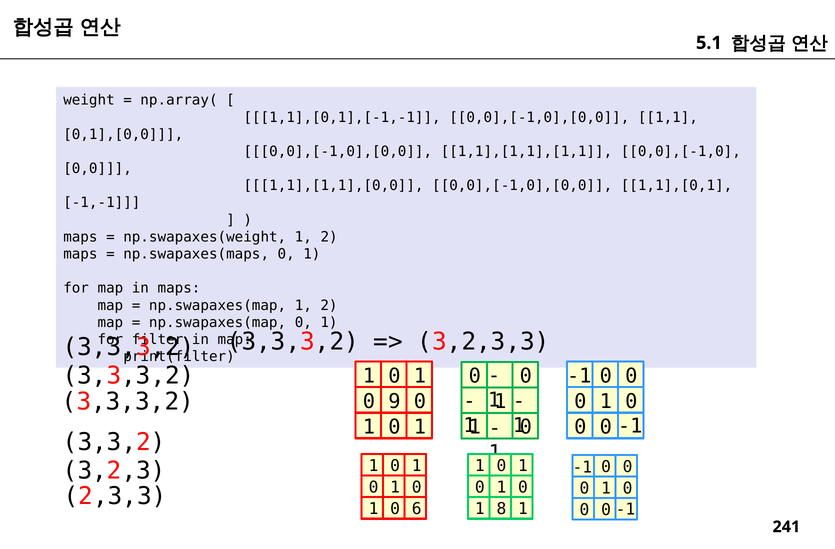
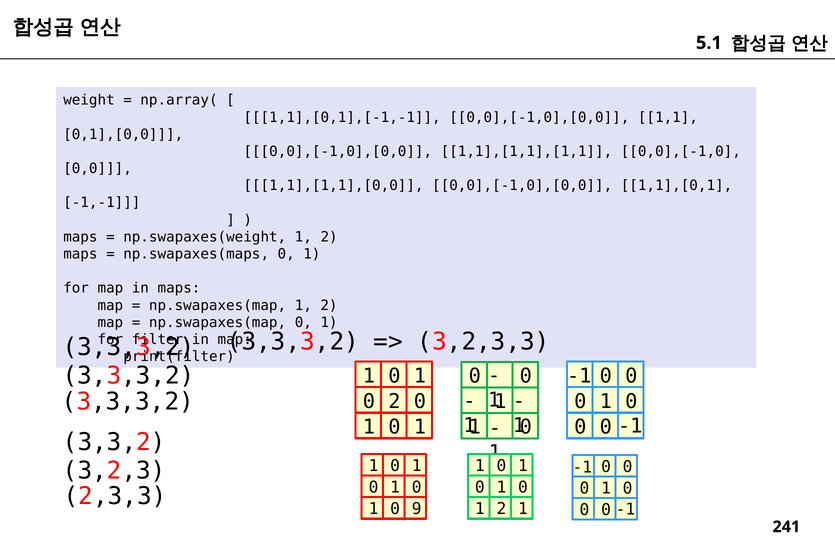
0 9: 9 -> 2
6: 6 -> 9
8 at (501, 509): 8 -> 2
